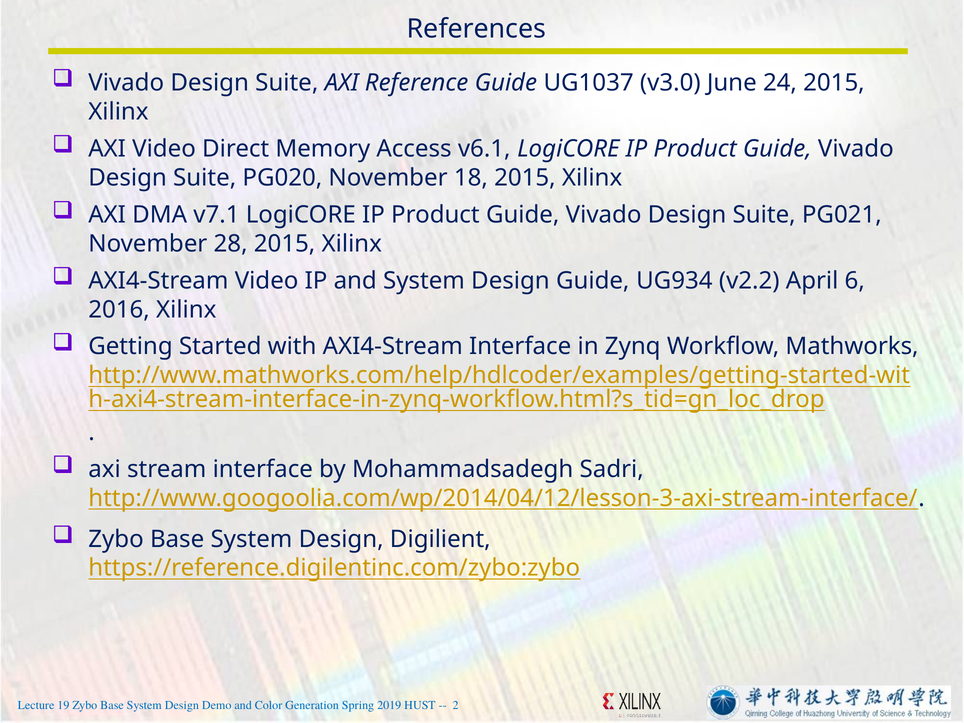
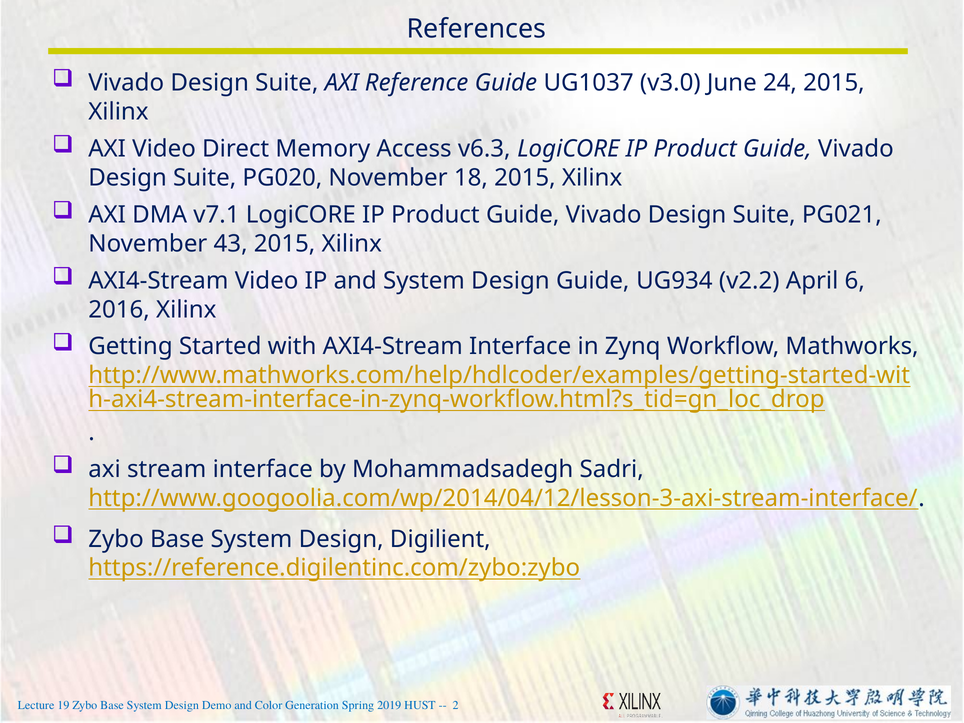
v6.1: v6.1 -> v6.3
28: 28 -> 43
